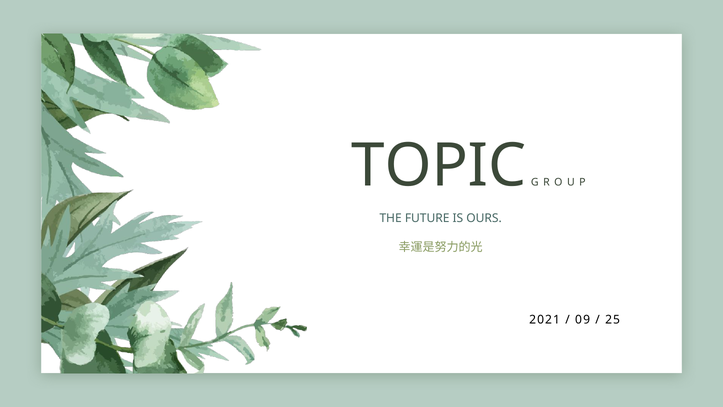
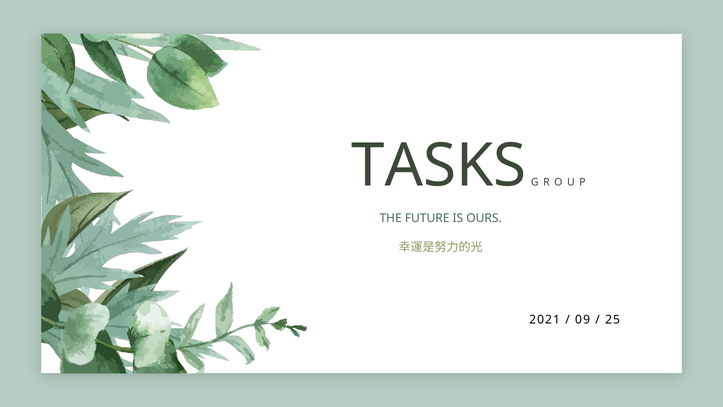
TOPIC: TOPIC -> TASKS
